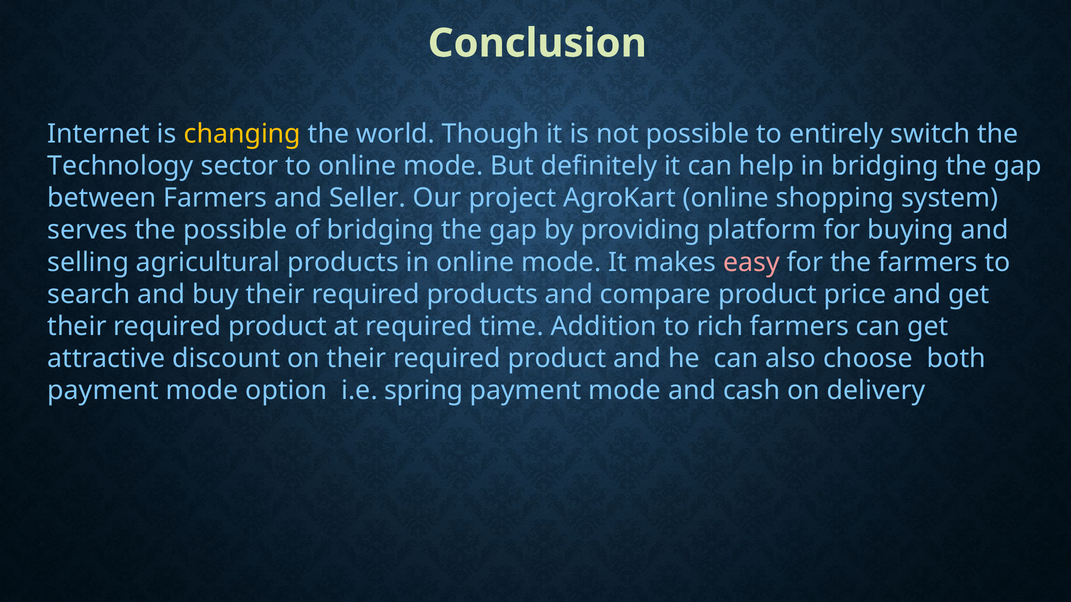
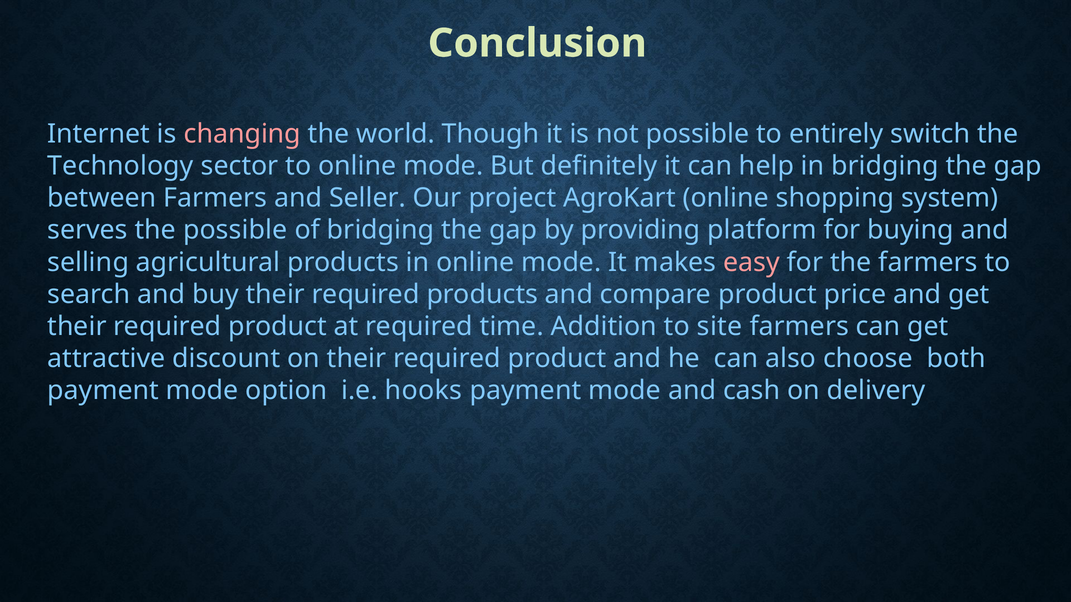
changing colour: yellow -> pink
rich: rich -> site
spring: spring -> hooks
